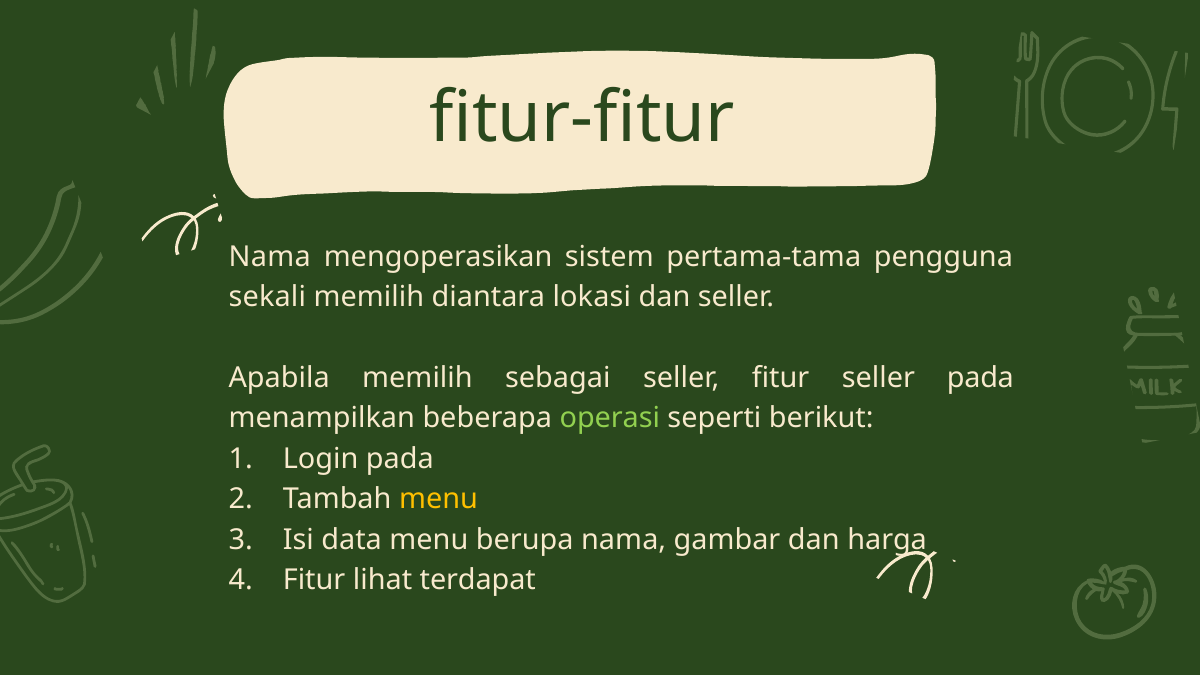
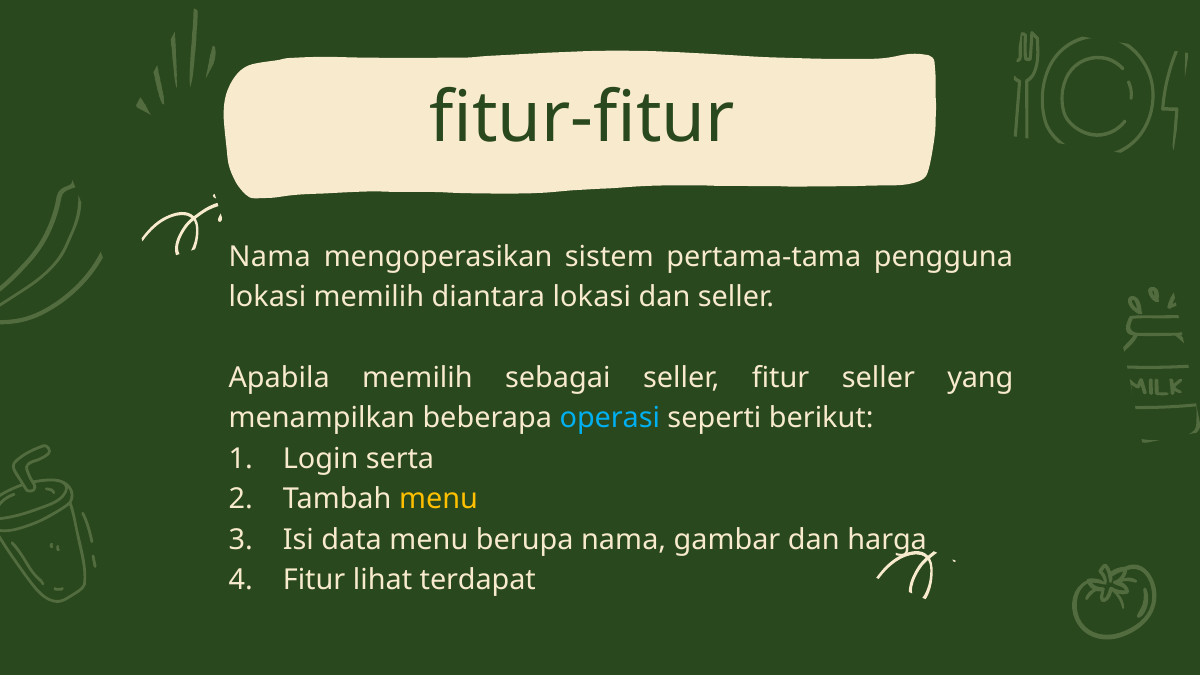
sekali at (267, 297): sekali -> lokasi
seller pada: pada -> yang
operasi colour: light green -> light blue
Login pada: pada -> serta
